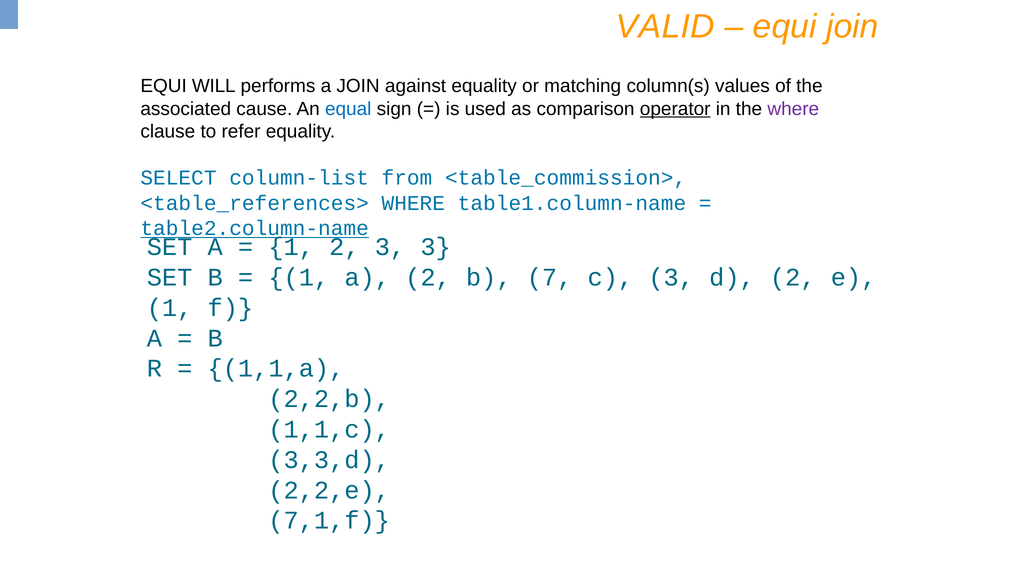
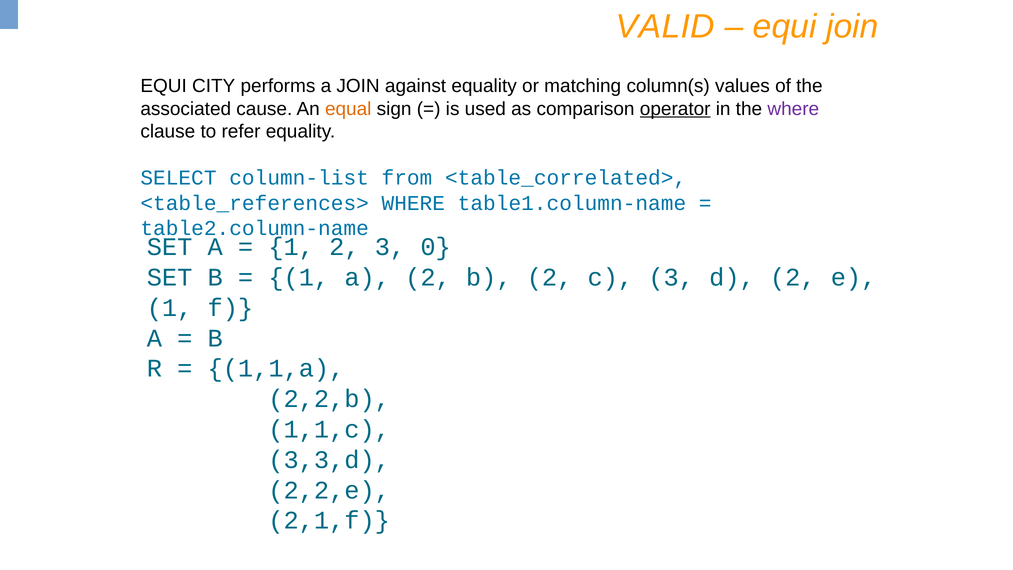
WILL: WILL -> CITY
equal colour: blue -> orange
<table_commission>: <table_commission> -> <table_correlated>
table2.column-name underline: present -> none
3 3: 3 -> 0
b 7: 7 -> 2
7,1,f: 7,1,f -> 2,1,f
